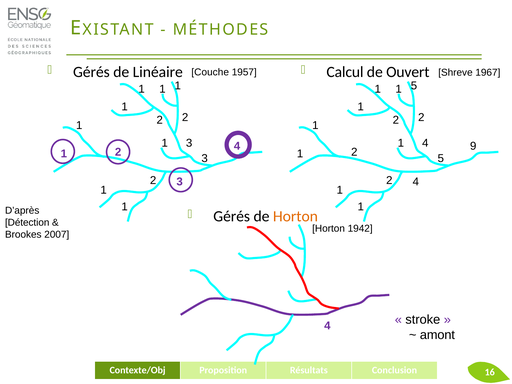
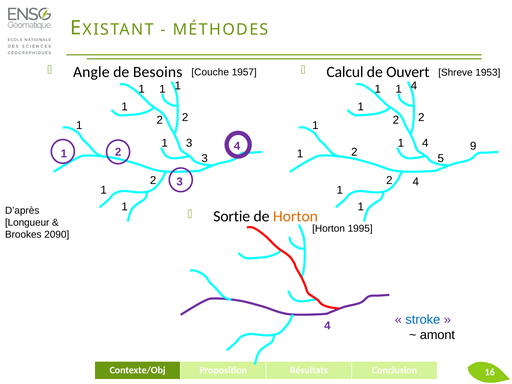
Gérés at (91, 72): Gérés -> Angle
Linéaire: Linéaire -> Besoins
1967: 1967 -> 1953
1 5: 5 -> 4
Gérés at (232, 216): Gérés -> Sortie
Détection: Détection -> Longueur
1942: 1942 -> 1995
2007: 2007 -> 2090
stroke colour: black -> blue
